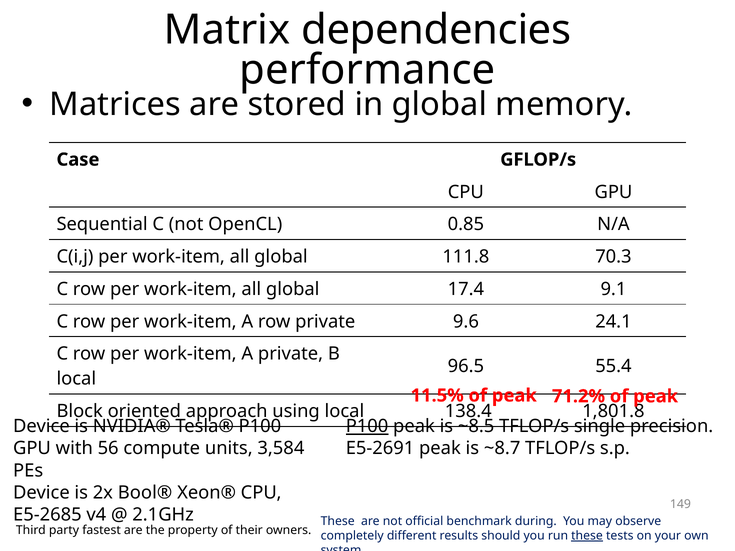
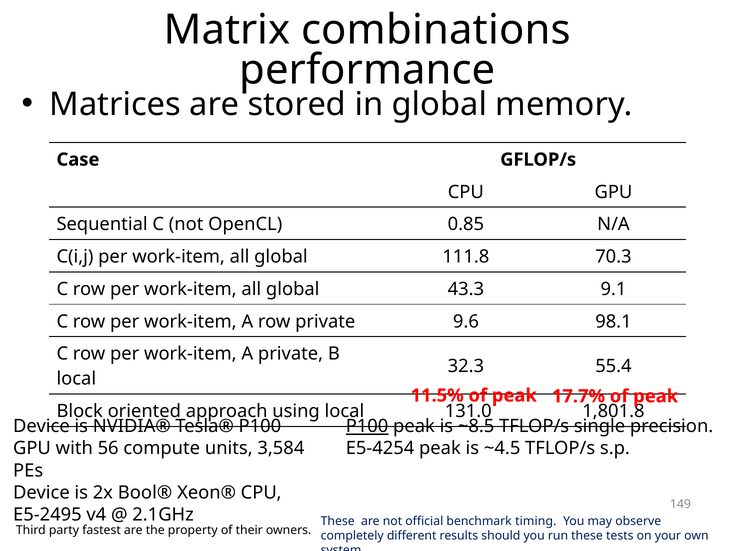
dependencies: dependencies -> combinations
17.4: 17.4 -> 43.3
24.1: 24.1 -> 98.1
96.5: 96.5 -> 32.3
71.2%: 71.2% -> 17.7%
138.4: 138.4 -> 131.0
E5-2691: E5-2691 -> E5-4254
~8.7: ~8.7 -> ~4.5
E5-2685: E5-2685 -> E5-2495
during: during -> timing
these at (587, 536) underline: present -> none
